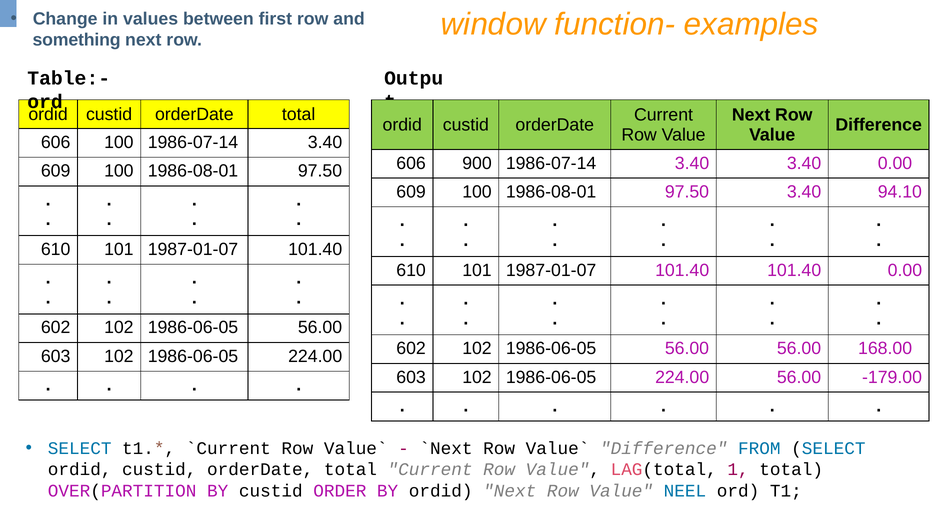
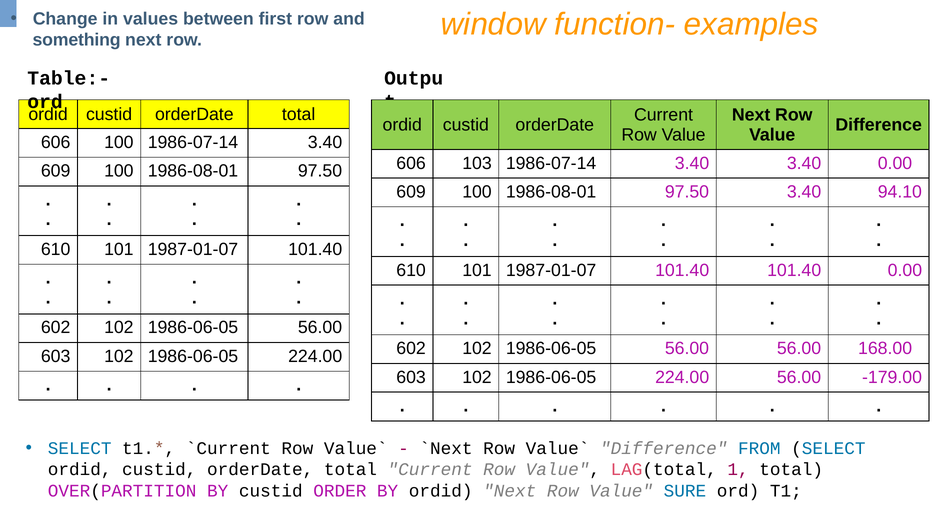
900: 900 -> 103
NEEL: NEEL -> SURE
